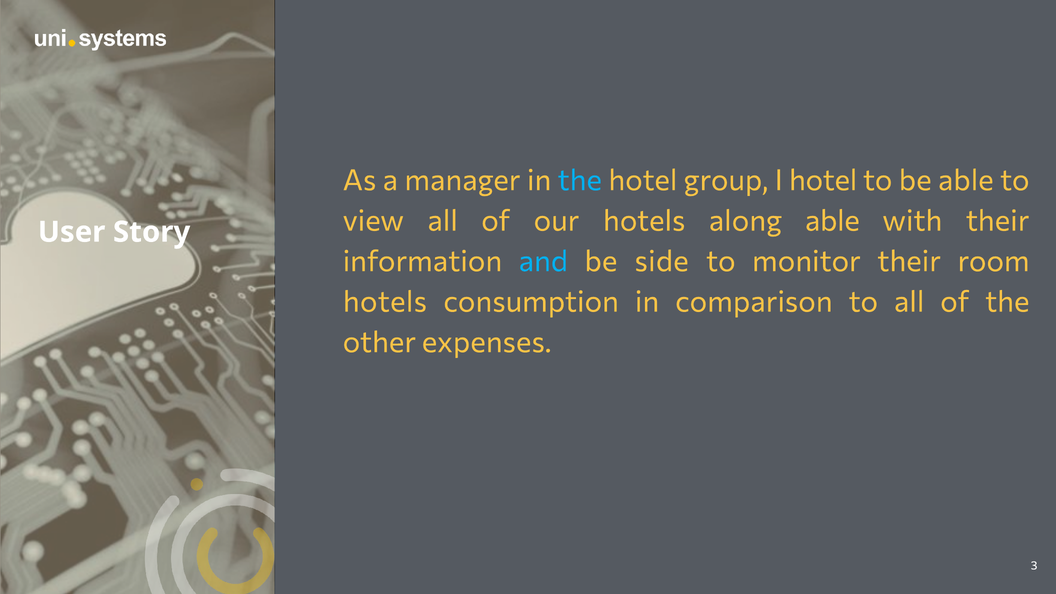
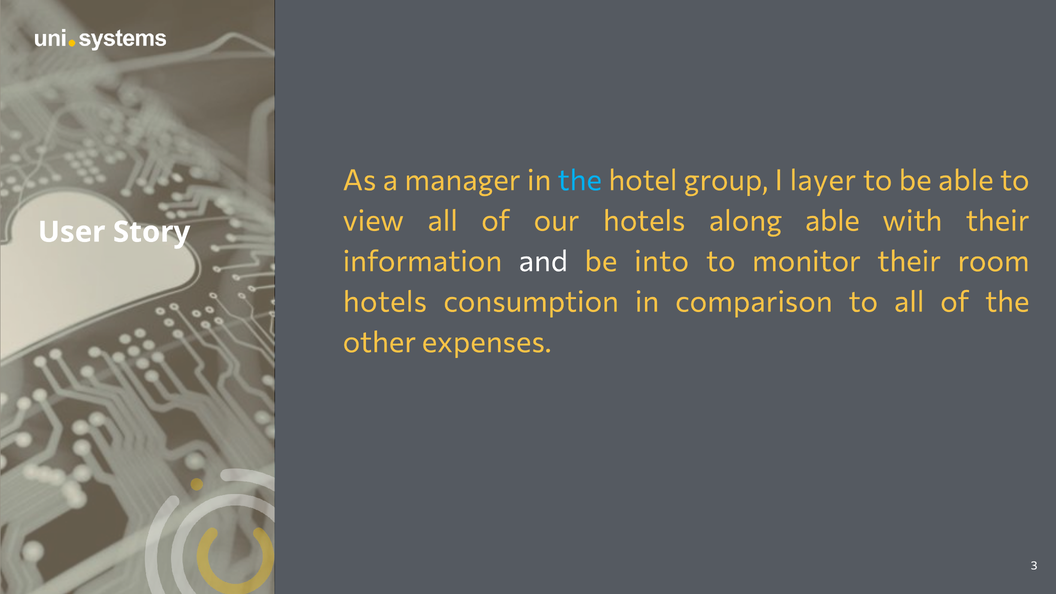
I hotel: hotel -> layer
and colour: light blue -> white
side: side -> into
